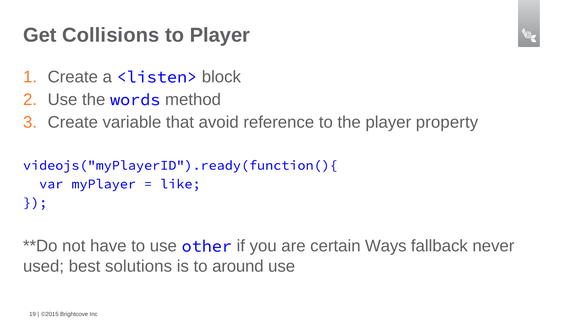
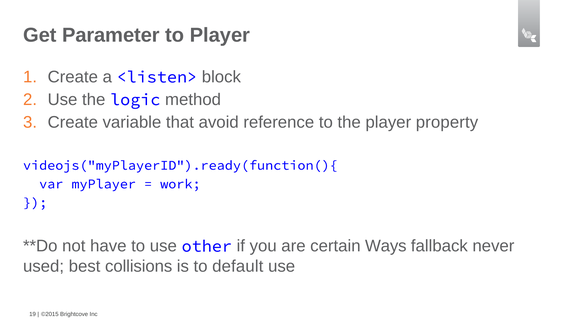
Collisions: Collisions -> Parameter
words: words -> logic
like: like -> work
solutions: solutions -> collisions
around: around -> default
